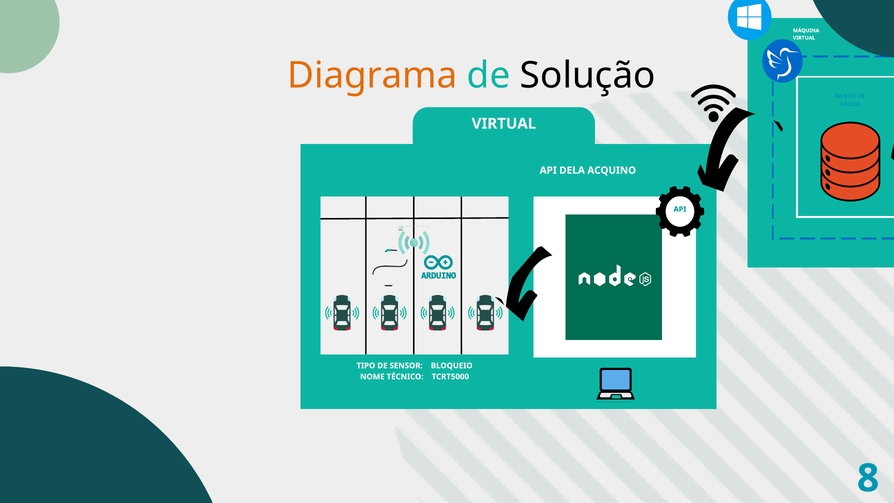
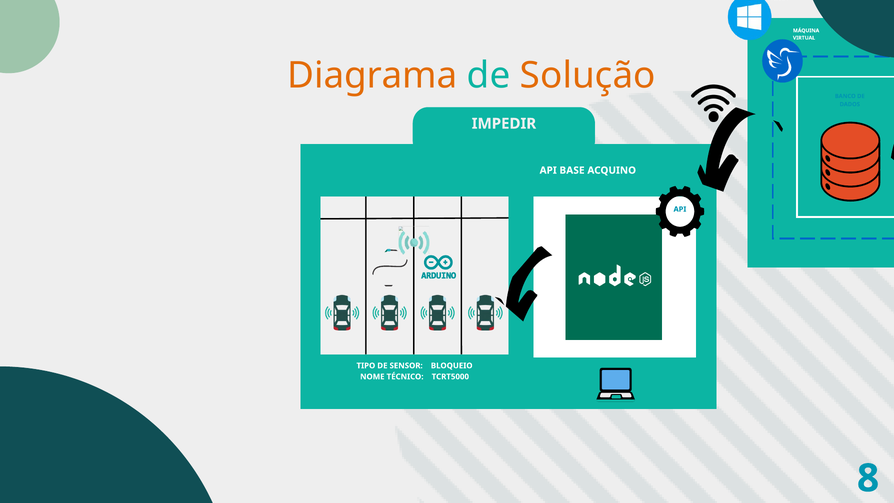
Solução colour: black -> orange
VIRTUAL at (504, 124): VIRTUAL -> IMPEDIR
DELA: DELA -> BASE
